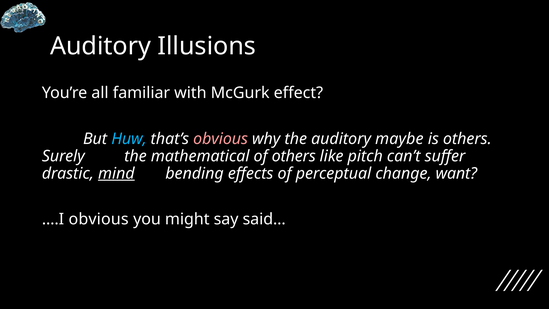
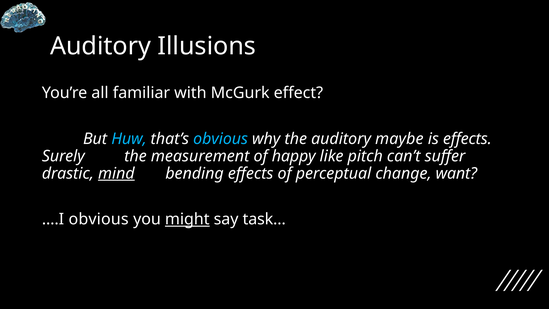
obvious at (221, 139) colour: pink -> light blue
is others: others -> effects
mathematical: mathematical -> measurement
of others: others -> happy
might underline: none -> present
said…: said… -> task…
